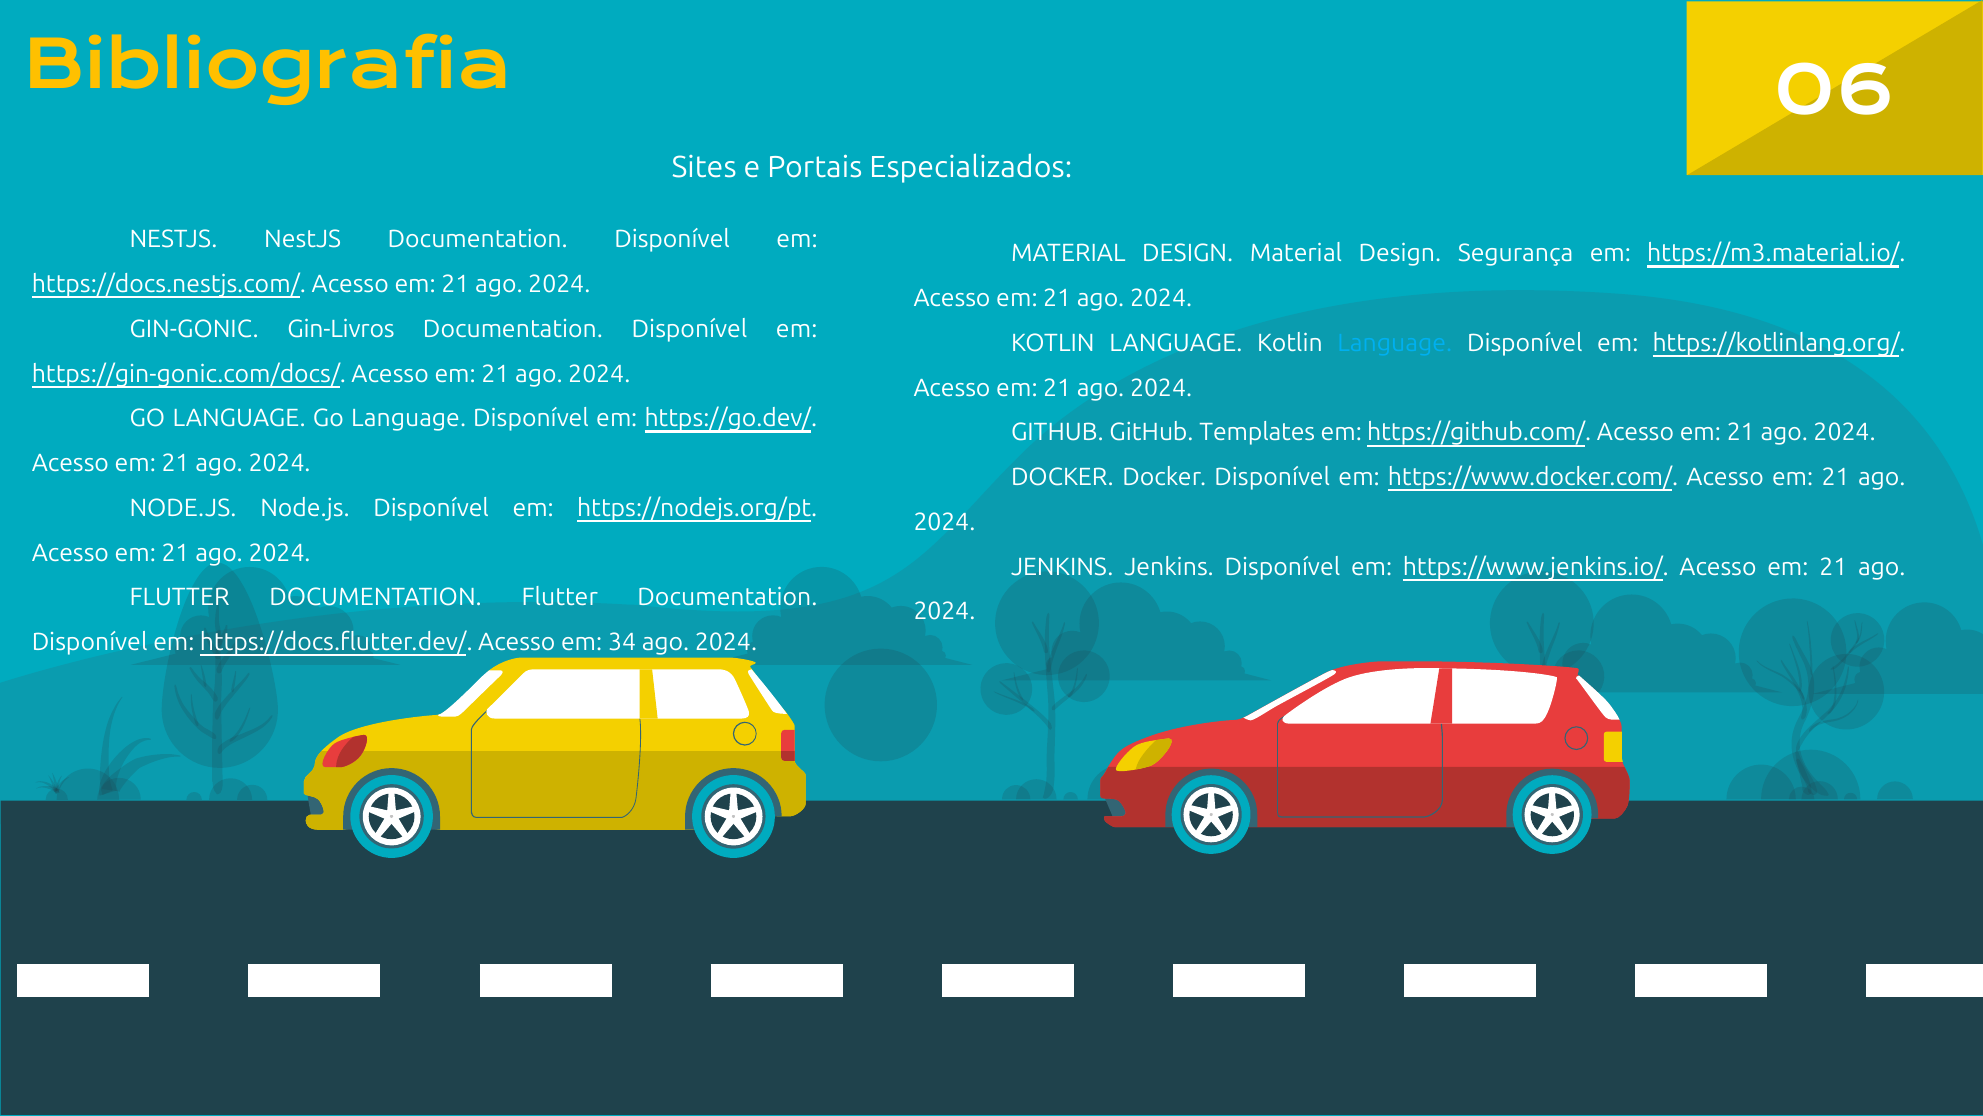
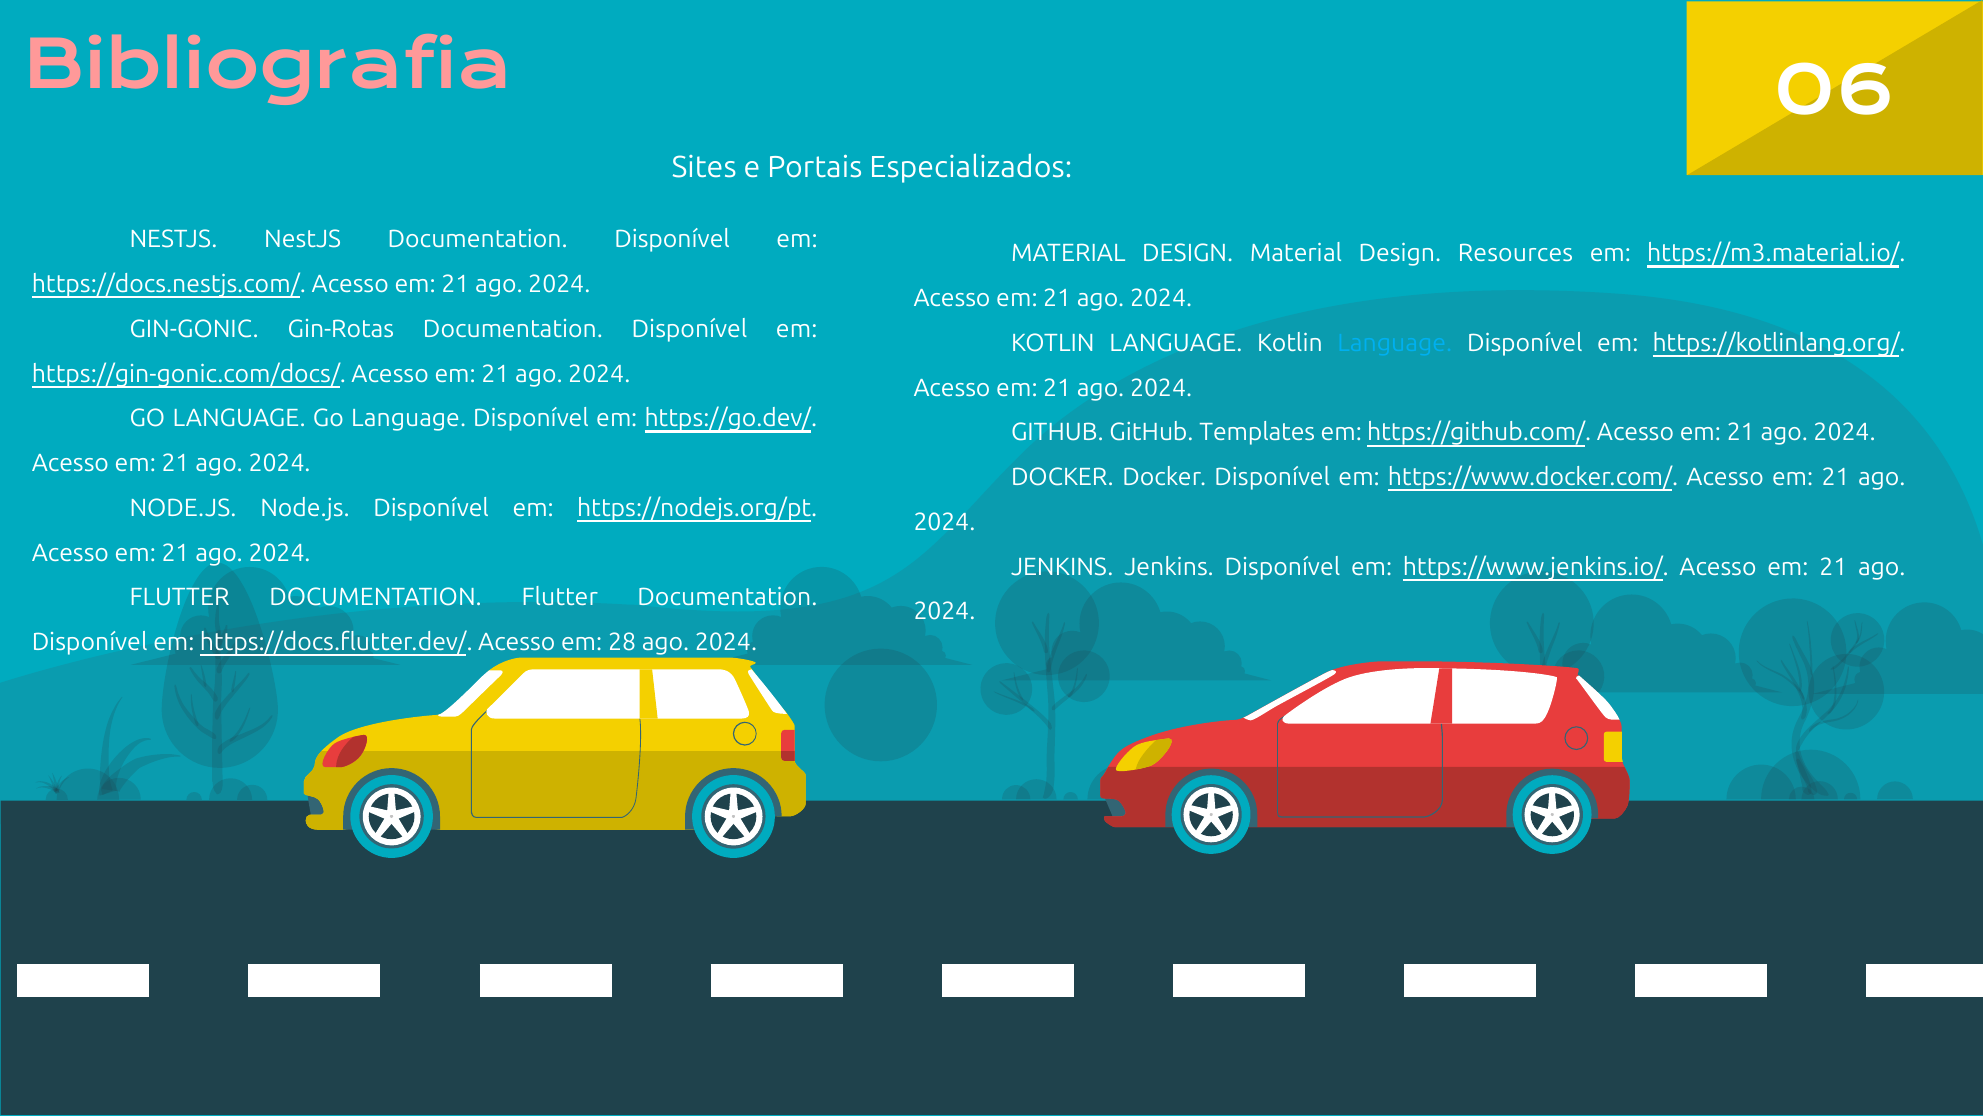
Bibliografia colour: yellow -> pink
Segurança: Segurança -> Resources
Gin-Livros: Gin-Livros -> Gin-Rotas
34: 34 -> 28
